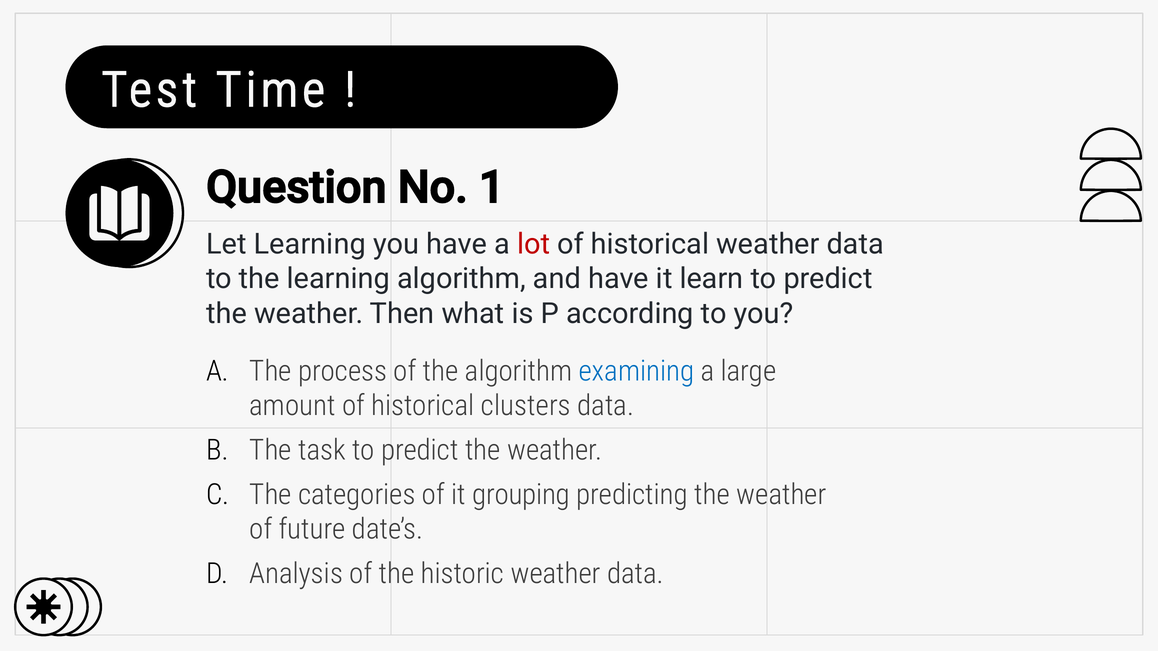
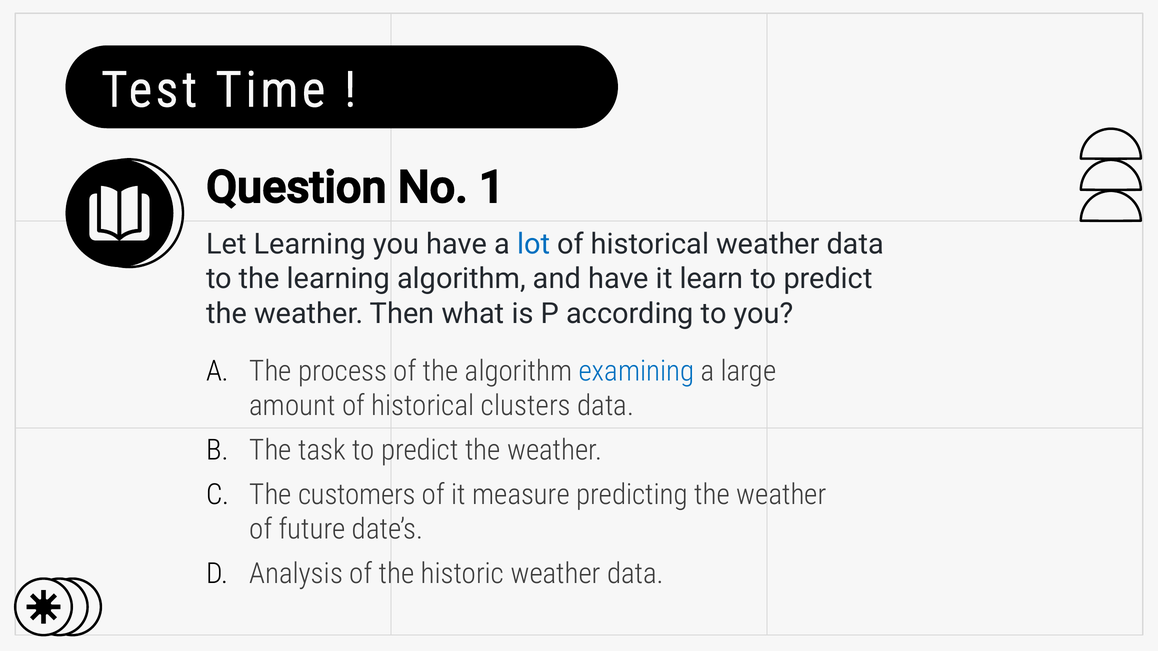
lot colour: red -> blue
categories: categories -> customers
grouping: grouping -> measure
